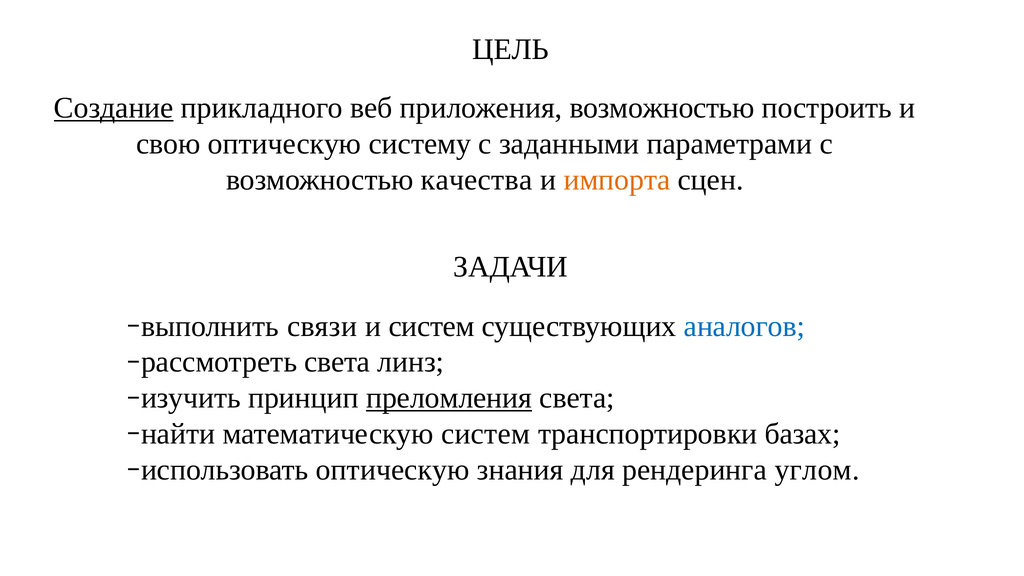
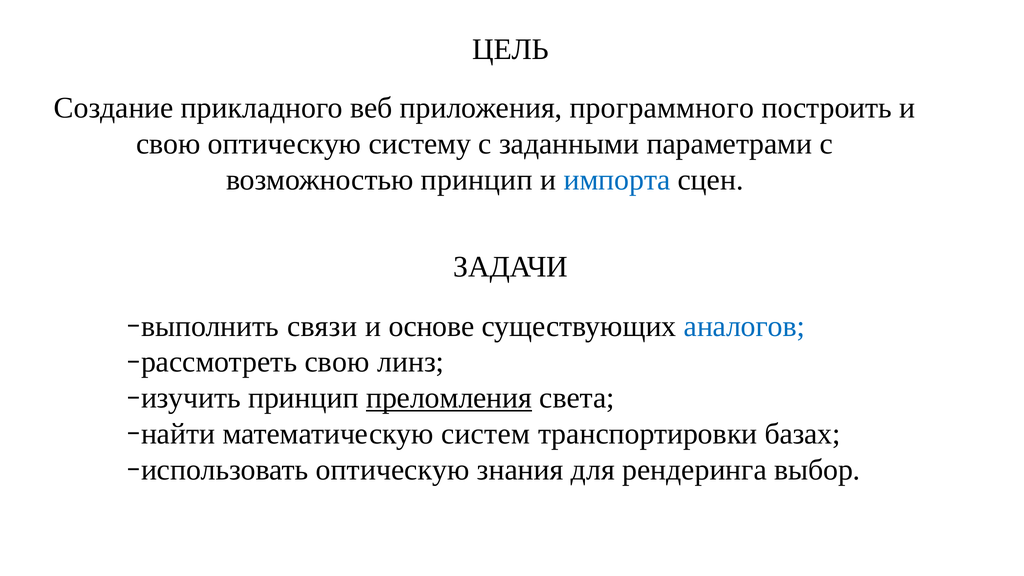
Создание underline: present -> none
приложения возможностью: возможностью -> программного
возможностью качества: качества -> принцип
импорта colour: orange -> blue
и систем: систем -> основе
света at (337, 362): света -> свою
углом: углом -> выбор
